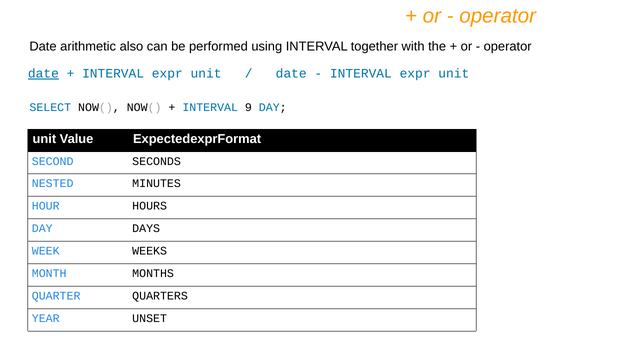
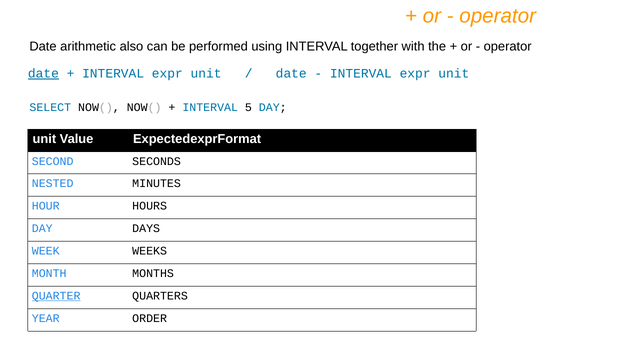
9: 9 -> 5
QUARTER underline: none -> present
UNSET: UNSET -> ORDER
